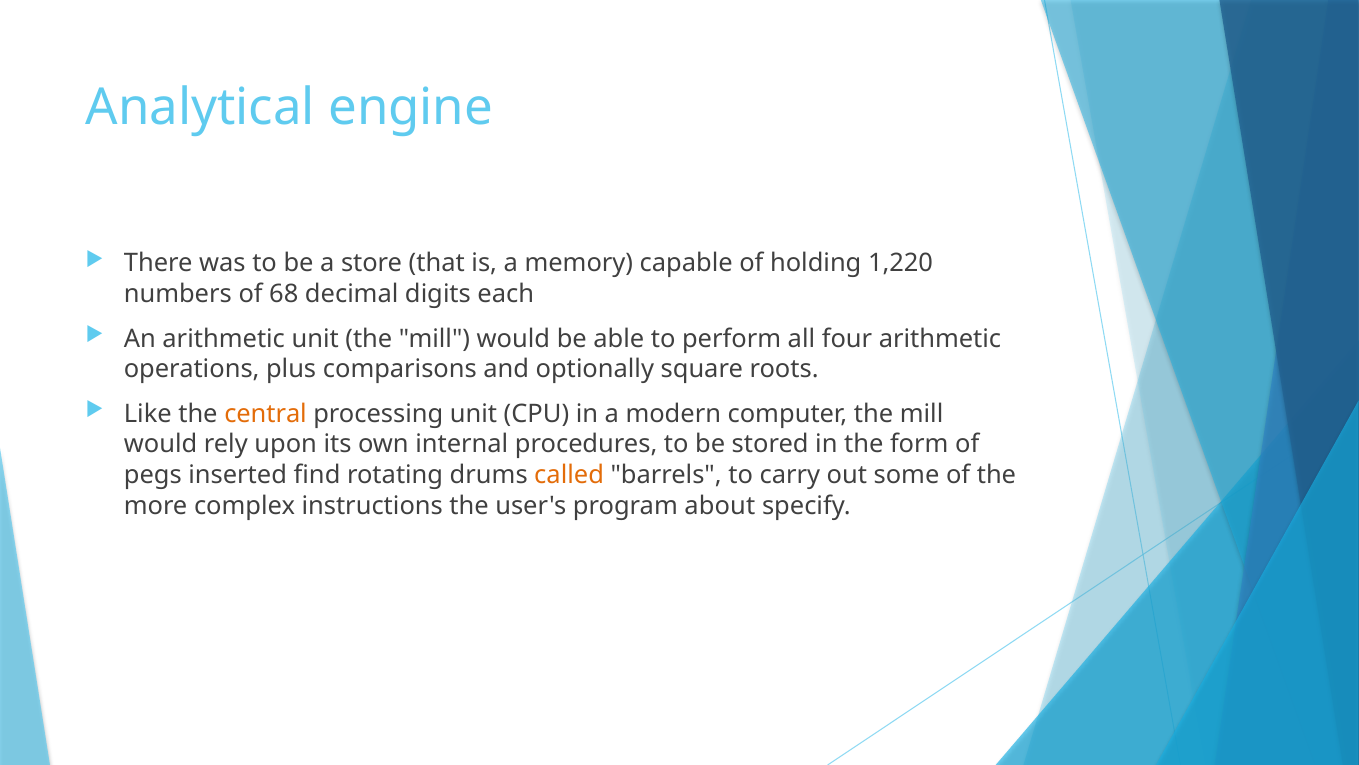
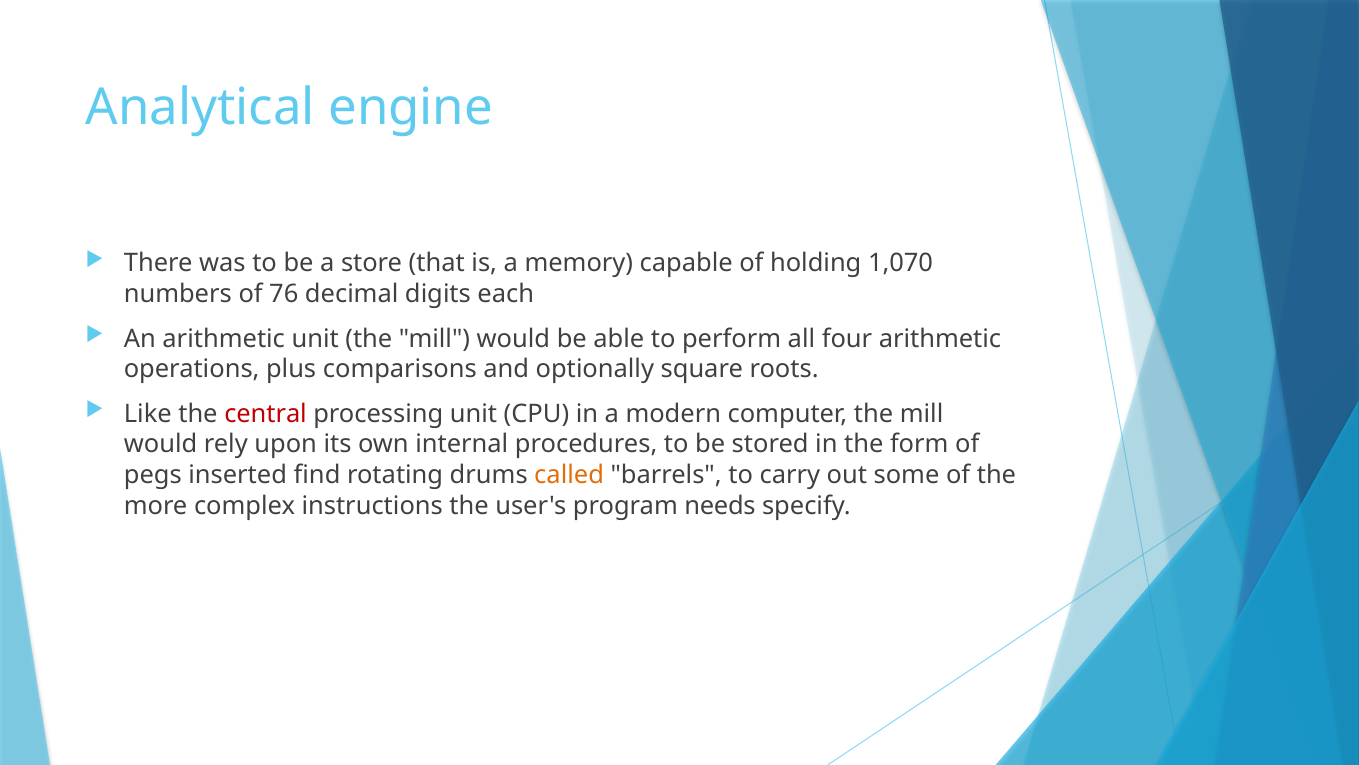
1,220: 1,220 -> 1,070
68: 68 -> 76
central colour: orange -> red
about: about -> needs
